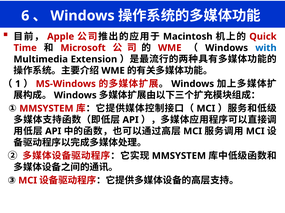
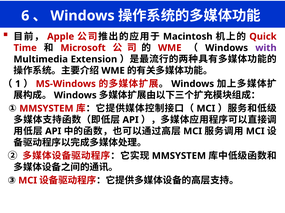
with colour: blue -> purple
